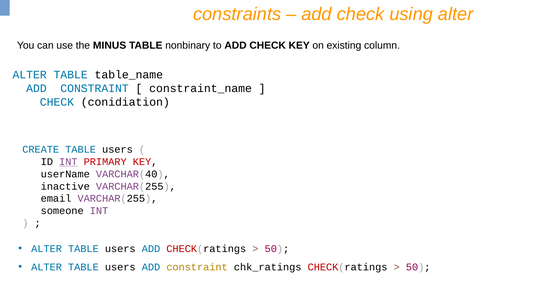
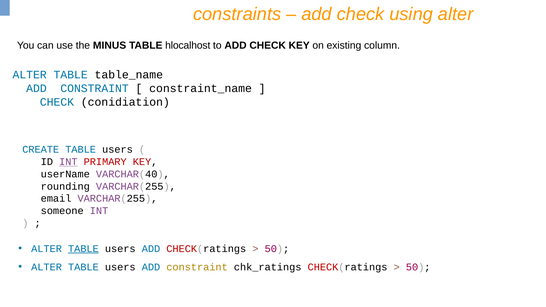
nonbinary: nonbinary -> hlocalhost
inactive: inactive -> rounding
TABLE at (83, 249) underline: none -> present
